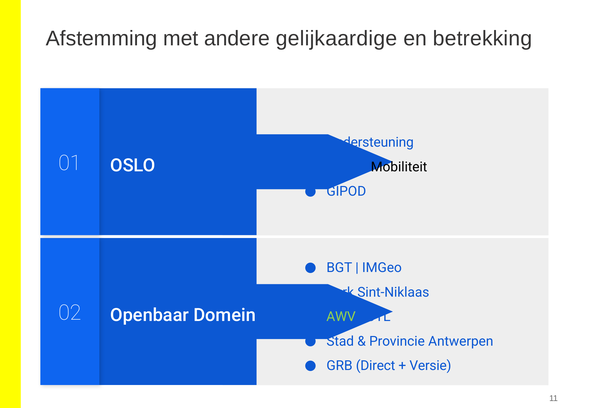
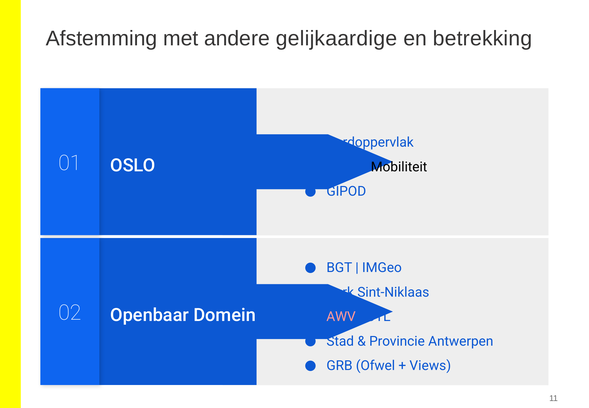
Ondersteuning: Ondersteuning -> Aardoppervlak
AWV colour: light green -> pink
Direct: Direct -> Ofwel
Versie: Versie -> Views
